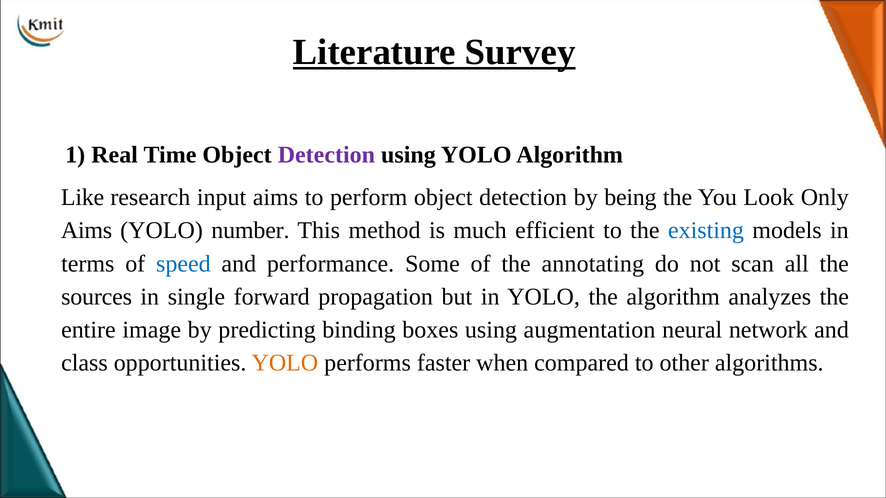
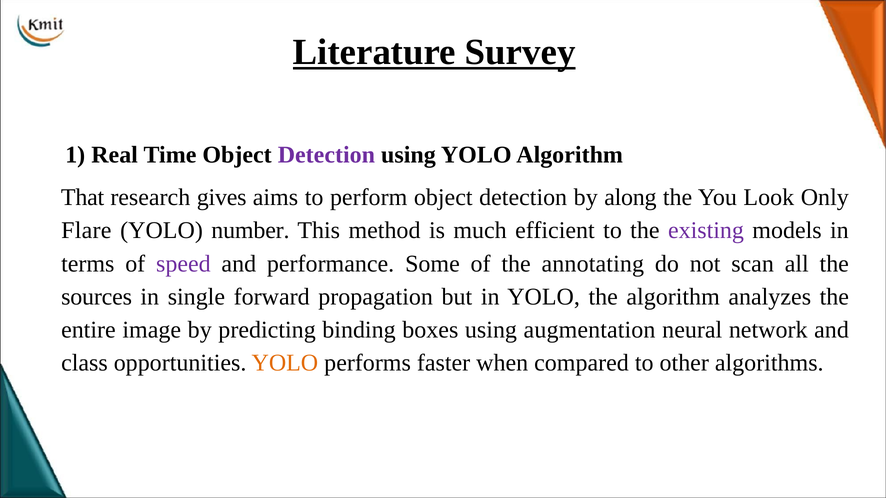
Like: Like -> That
input: input -> gives
being: being -> along
Aims at (87, 231): Aims -> Flare
existing colour: blue -> purple
speed colour: blue -> purple
